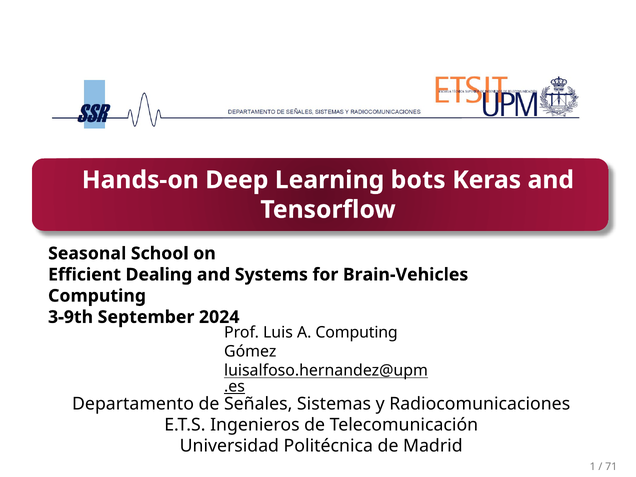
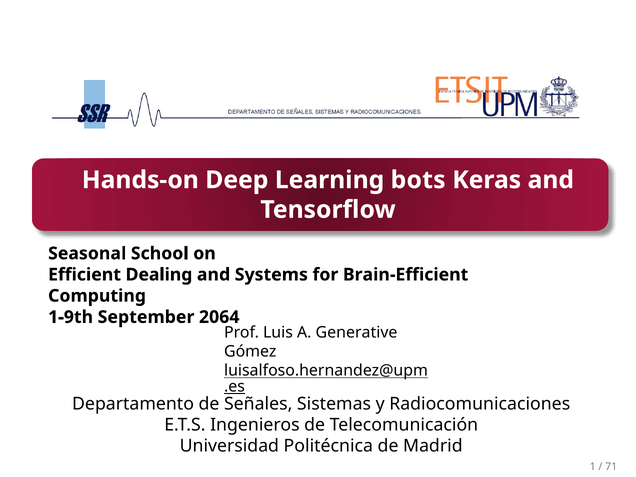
Brain-Vehicles: Brain-Vehicles -> Brain-Efficient
3-9th: 3-9th -> 1-9th
2024: 2024 -> 2064
A Computing: Computing -> Generative
